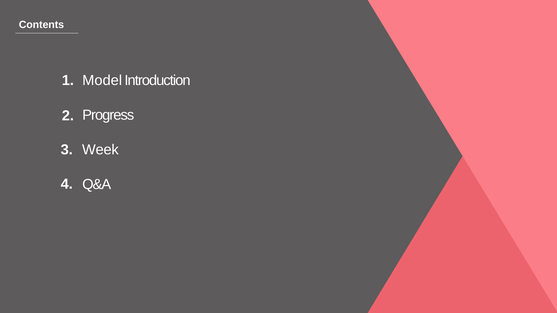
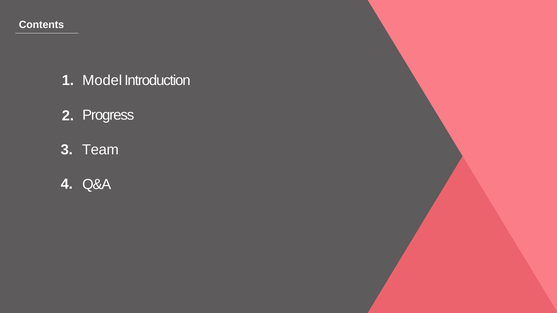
Week: Week -> Team
